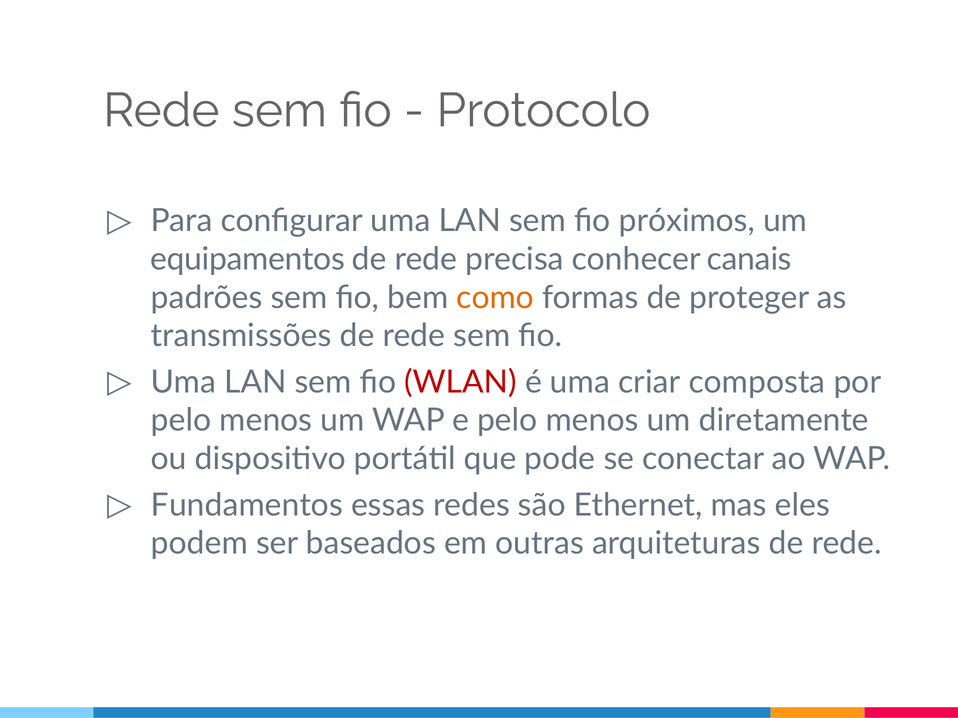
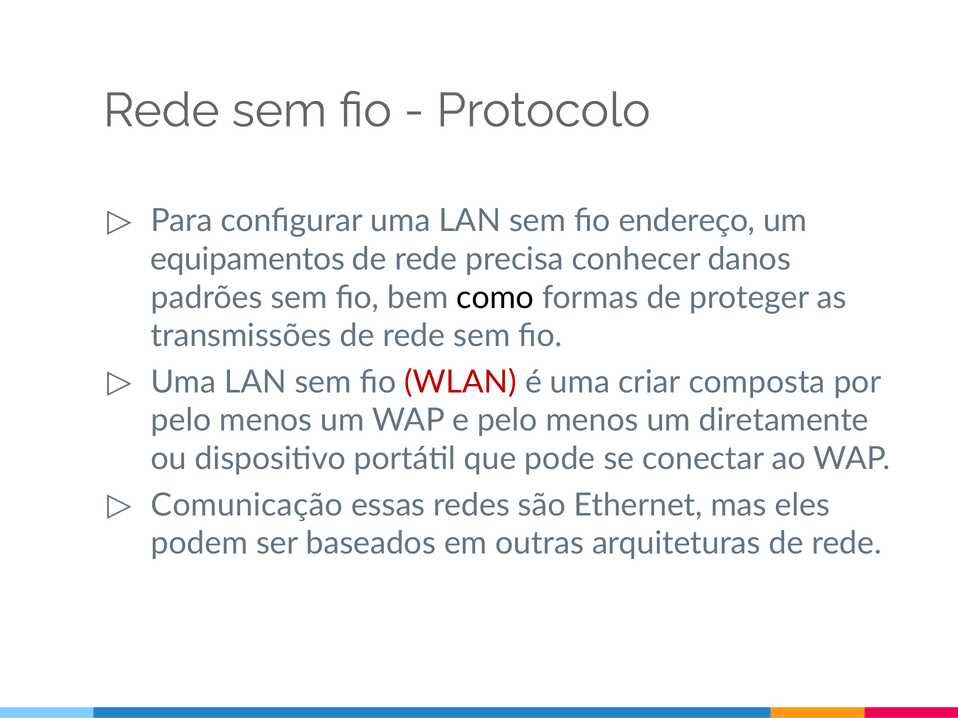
próximos: próximos -> endereço
canais: canais -> danos
como colour: orange -> black
Fundamentos: Fundamentos -> Comunicação
